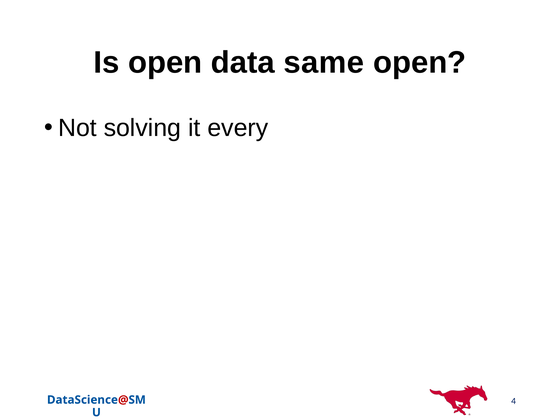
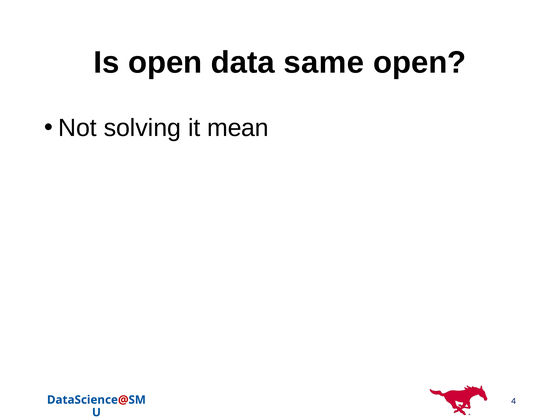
every: every -> mean
